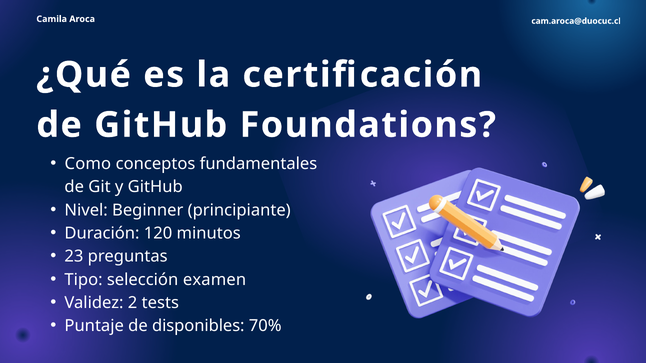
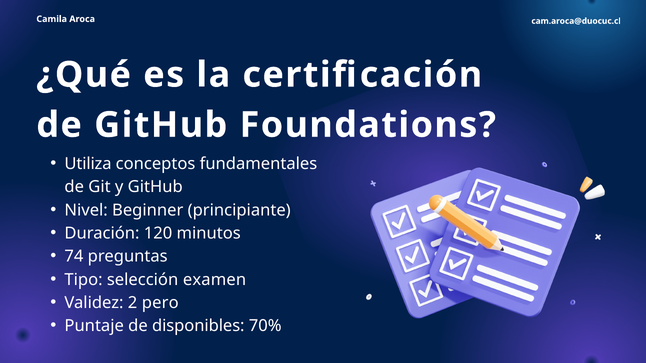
Como: Como -> Utiliza
23: 23 -> 74
tests: tests -> pero
